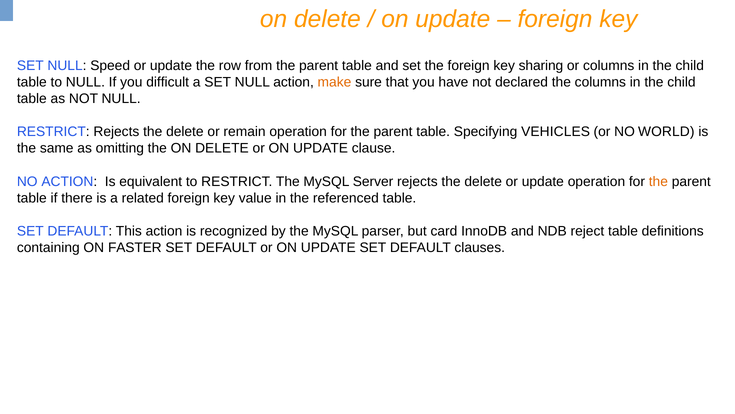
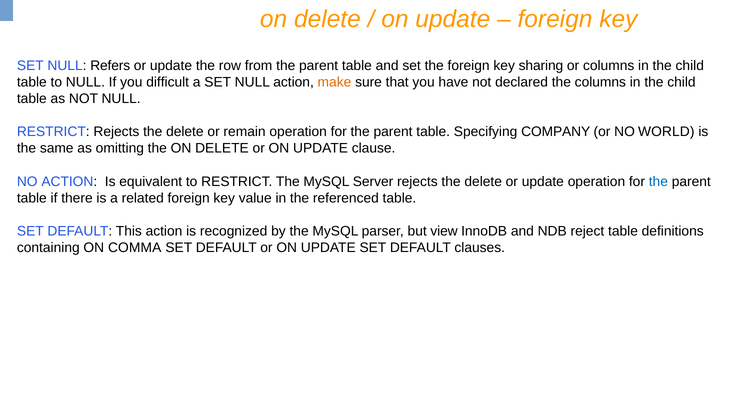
Speed: Speed -> Refers
VEHICLES: VEHICLES -> COMPANY
the at (658, 181) colour: orange -> blue
card: card -> view
FASTER: FASTER -> COMMA
